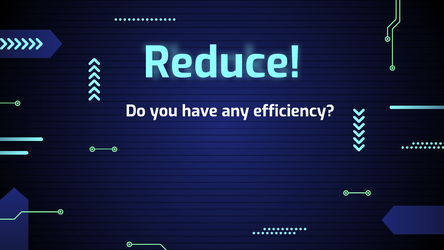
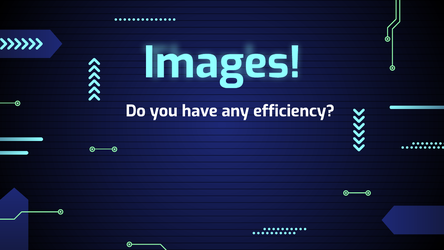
Reduce: Reduce -> Images
